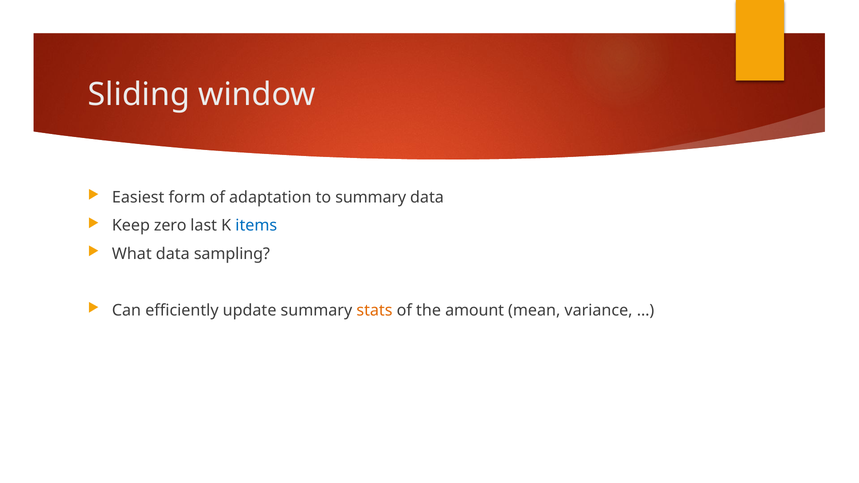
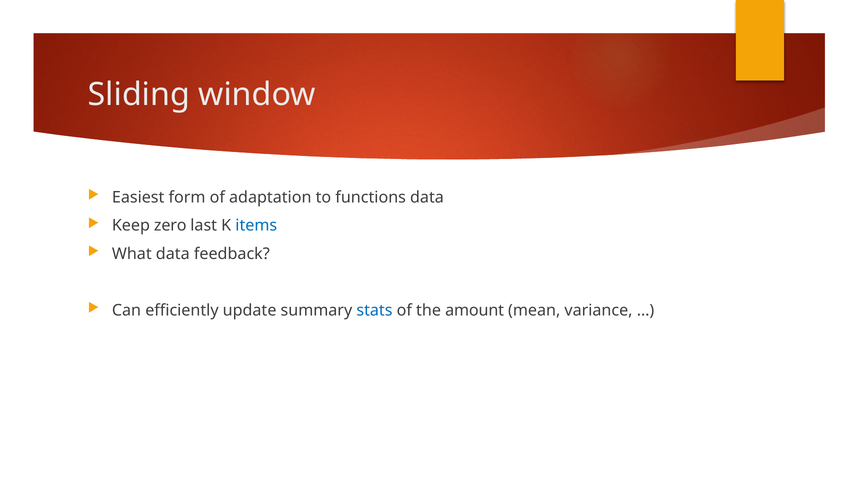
to summary: summary -> functions
sampling: sampling -> feedback
stats colour: orange -> blue
